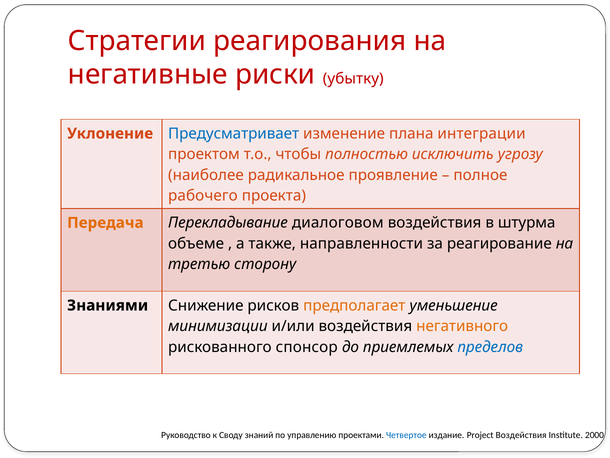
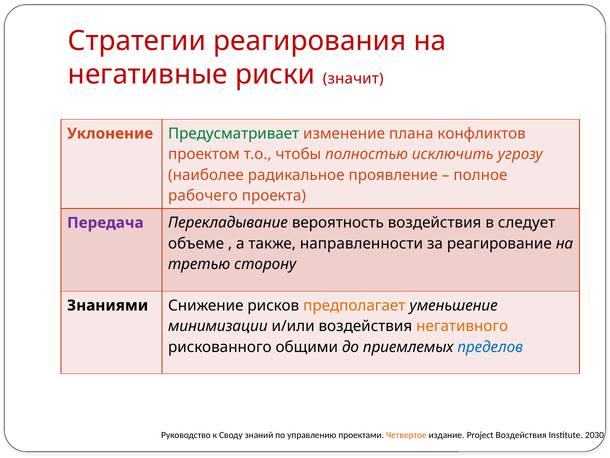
убытку: убытку -> значит
Предусматривает colour: blue -> green
интеграции: интеграции -> конфликтов
Передача colour: orange -> purple
диалоговом: диалоговом -> вероятность
штурма: штурма -> следует
спонсор: спонсор -> общими
Четвертое colour: blue -> orange
2000: 2000 -> 2030
